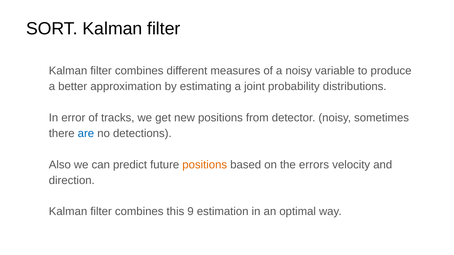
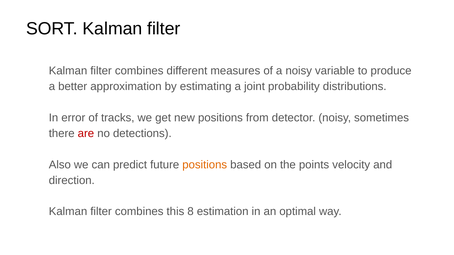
are colour: blue -> red
errors: errors -> points
9: 9 -> 8
